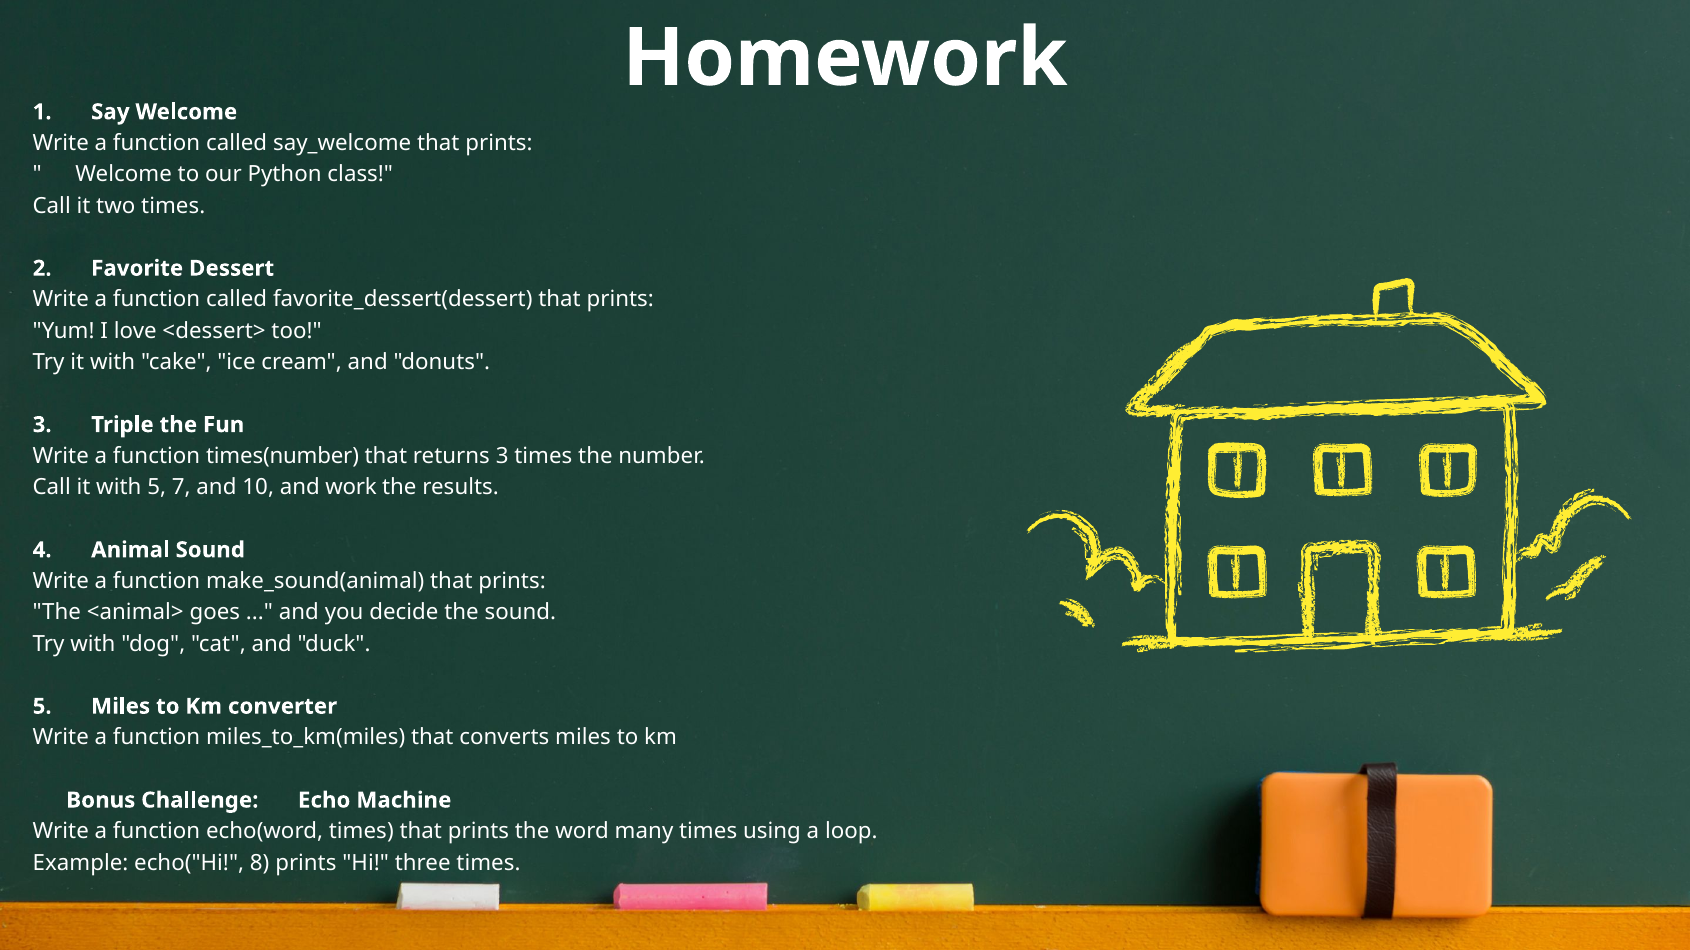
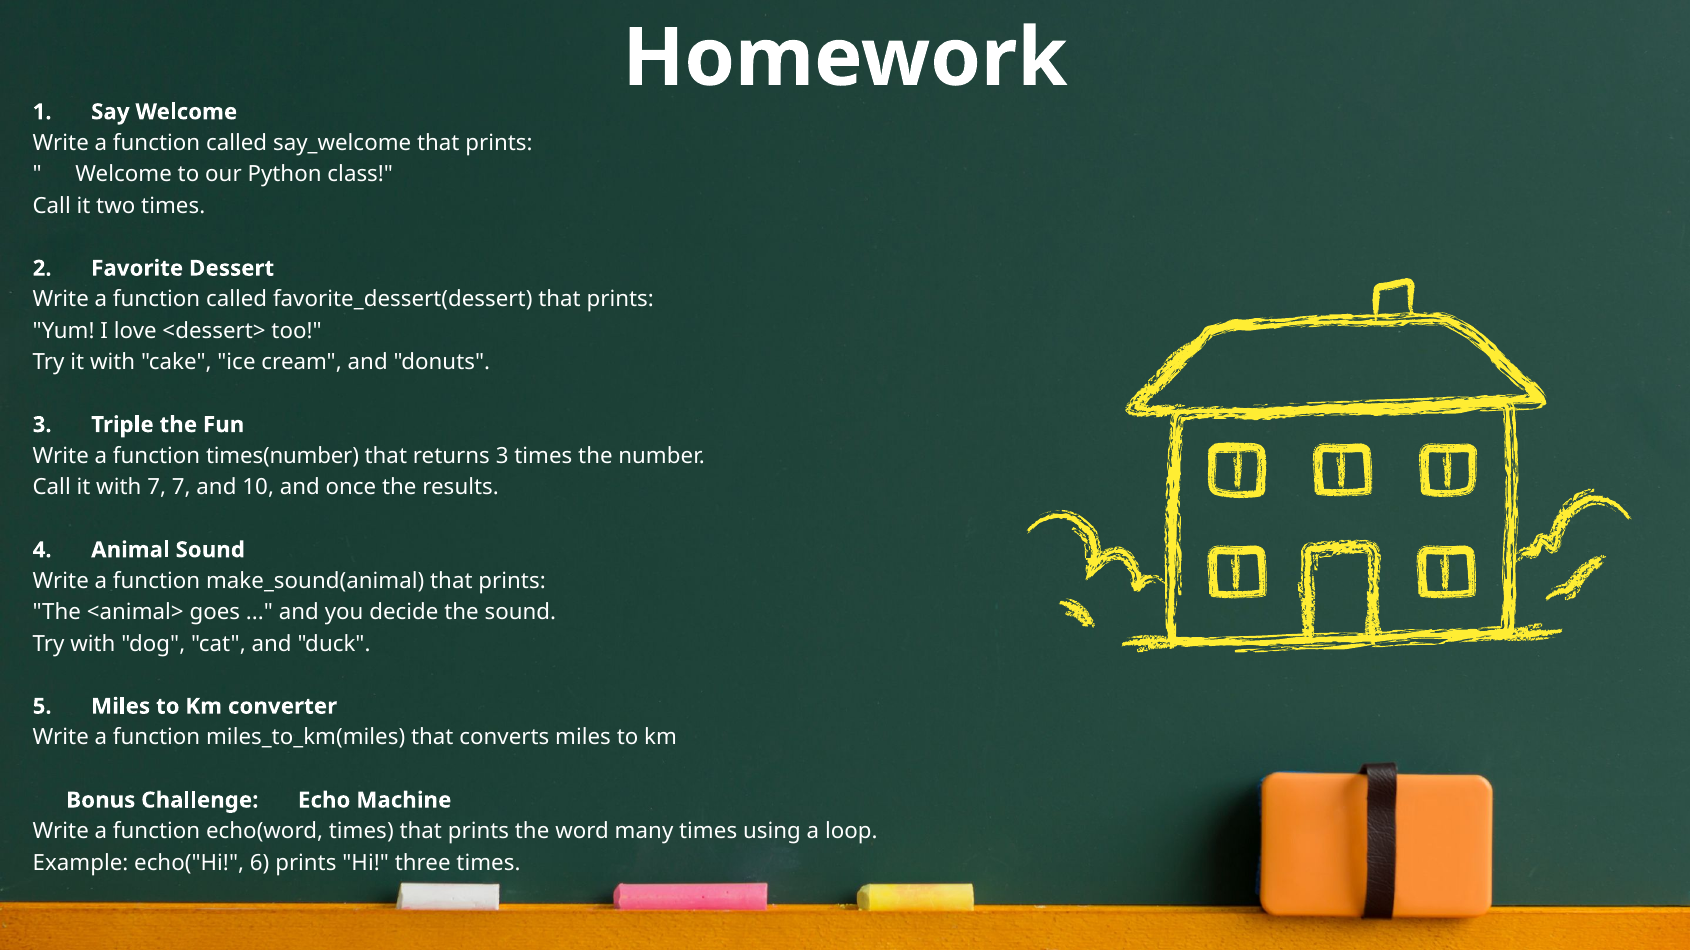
with 5: 5 -> 7
work: work -> once
8: 8 -> 6
